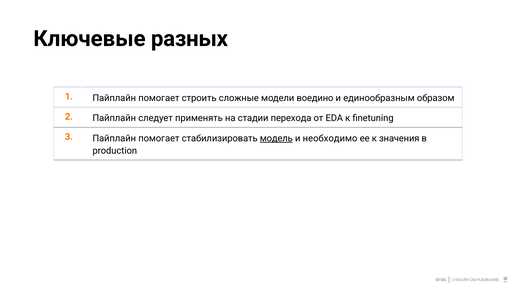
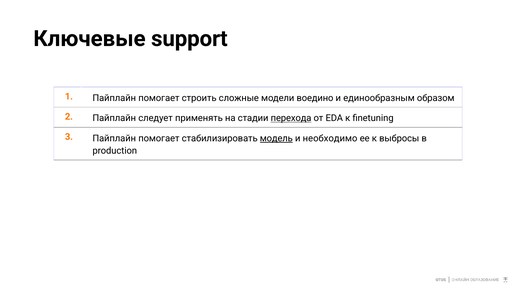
разных: разных -> support
перехода underline: none -> present
значения: значения -> выбросы
